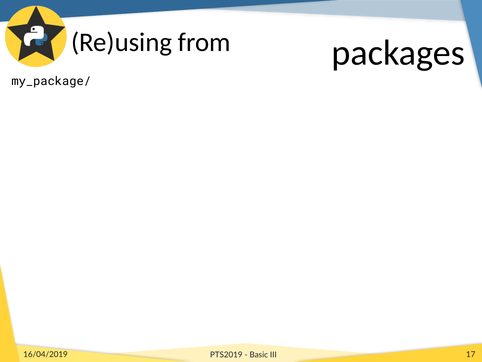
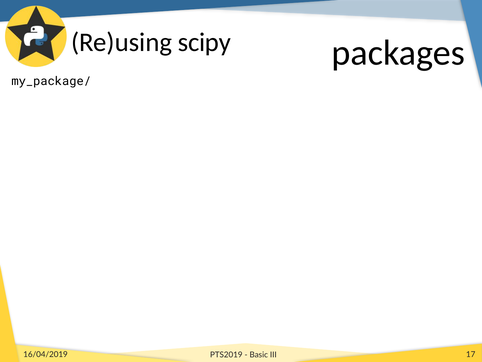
from: from -> scipy
